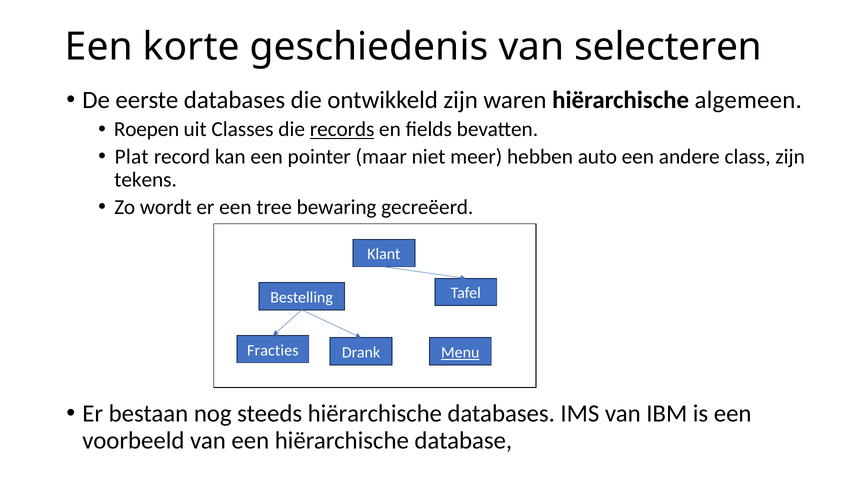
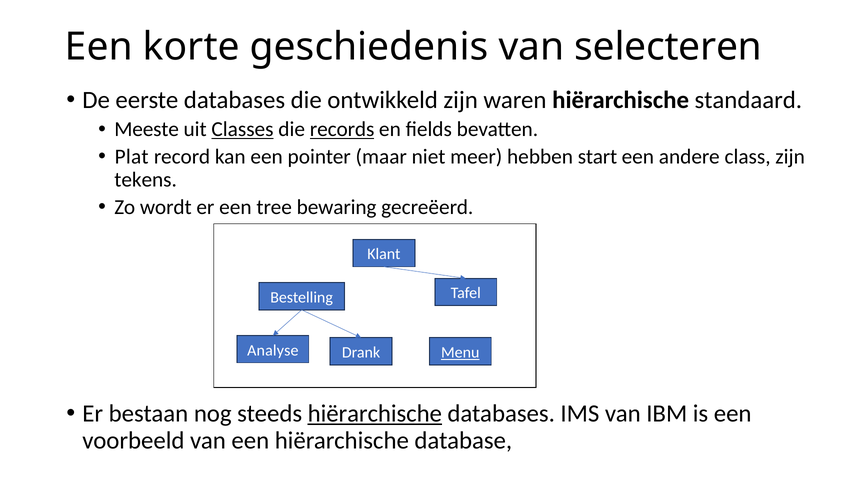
algemeen: algemeen -> standaard
Roepen: Roepen -> Meeste
Classes underline: none -> present
auto: auto -> start
Fracties: Fracties -> Analyse
hiërarchische at (375, 414) underline: none -> present
